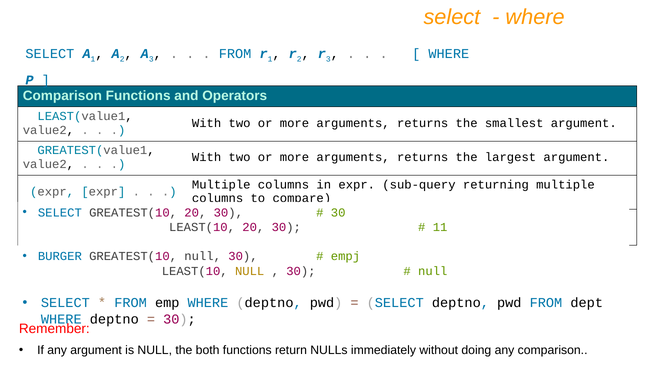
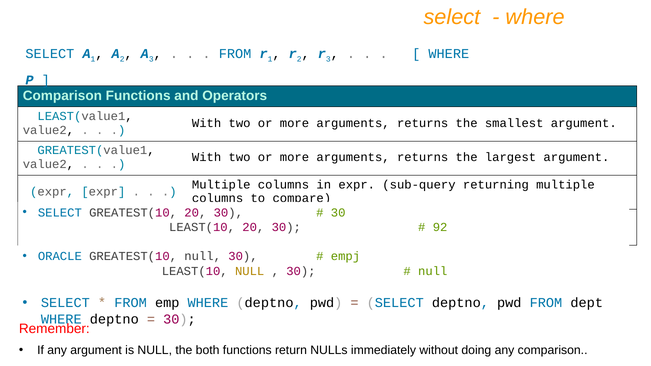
11: 11 -> 92
BURGER: BURGER -> ORACLE
